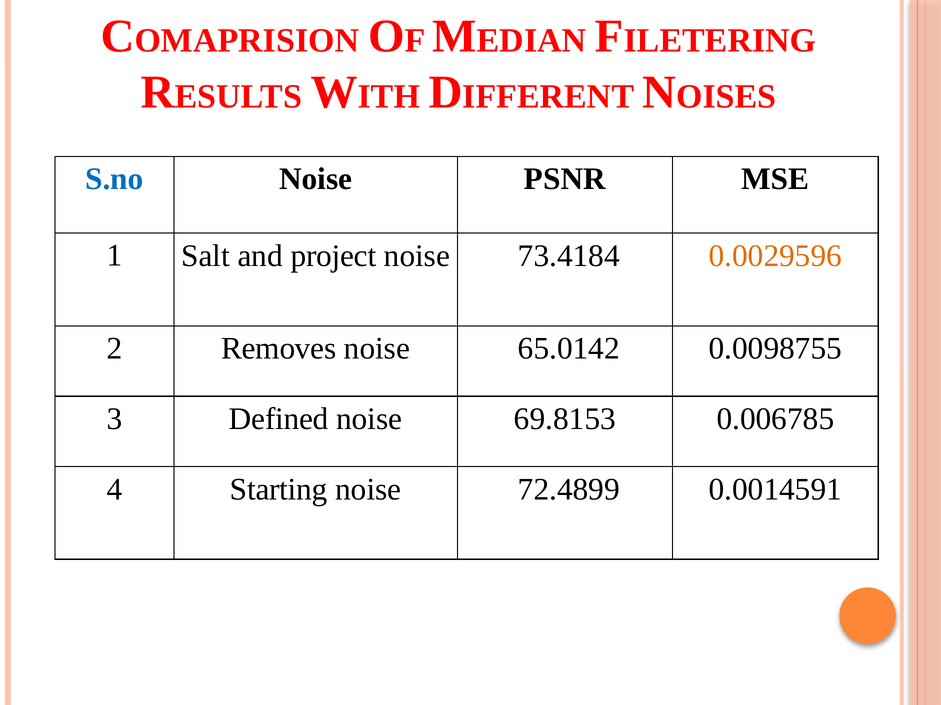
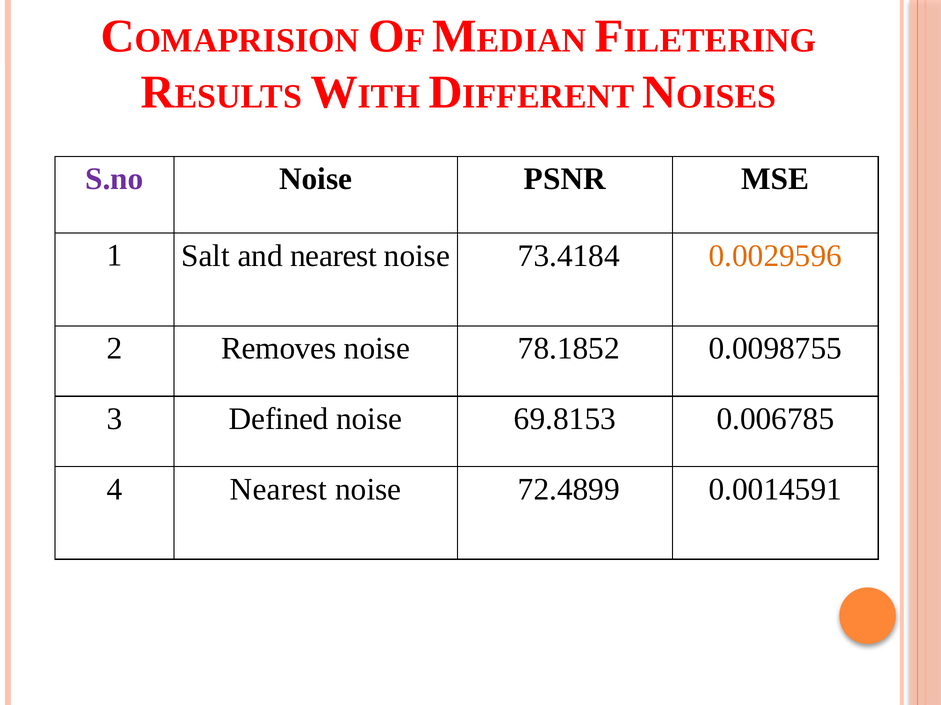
S.no colour: blue -> purple
and project: project -> nearest
65.0142: 65.0142 -> 78.1852
4 Starting: Starting -> Nearest
